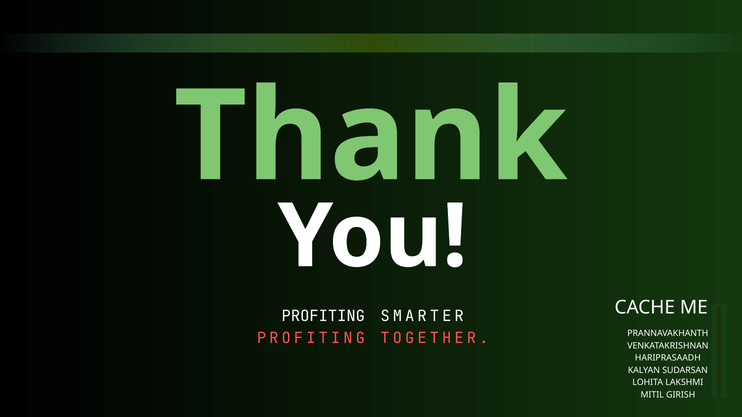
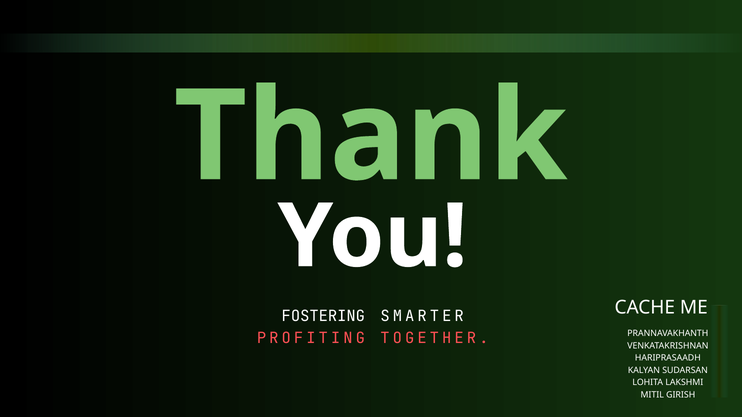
PROFITING at (323, 317): PROFITING -> FOSTERING
